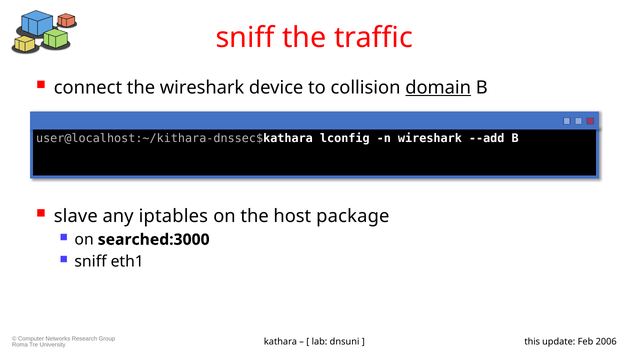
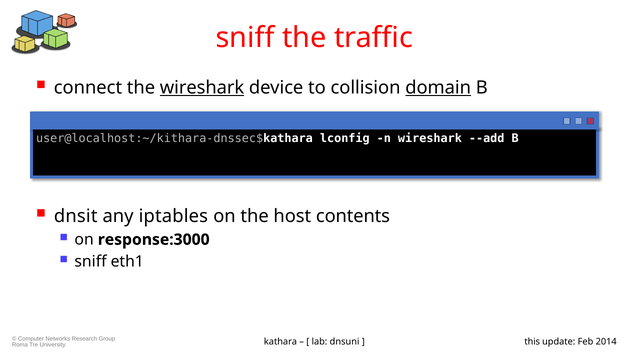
wireshark at (202, 88) underline: none -> present
slave: slave -> dnsit
package: package -> contents
searched:3000: searched:3000 -> response:3000
2006: 2006 -> 2014
